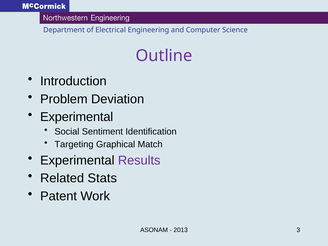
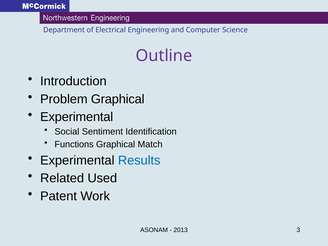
Problem Deviation: Deviation -> Graphical
Targeting: Targeting -> Functions
Results colour: purple -> blue
Stats: Stats -> Used
